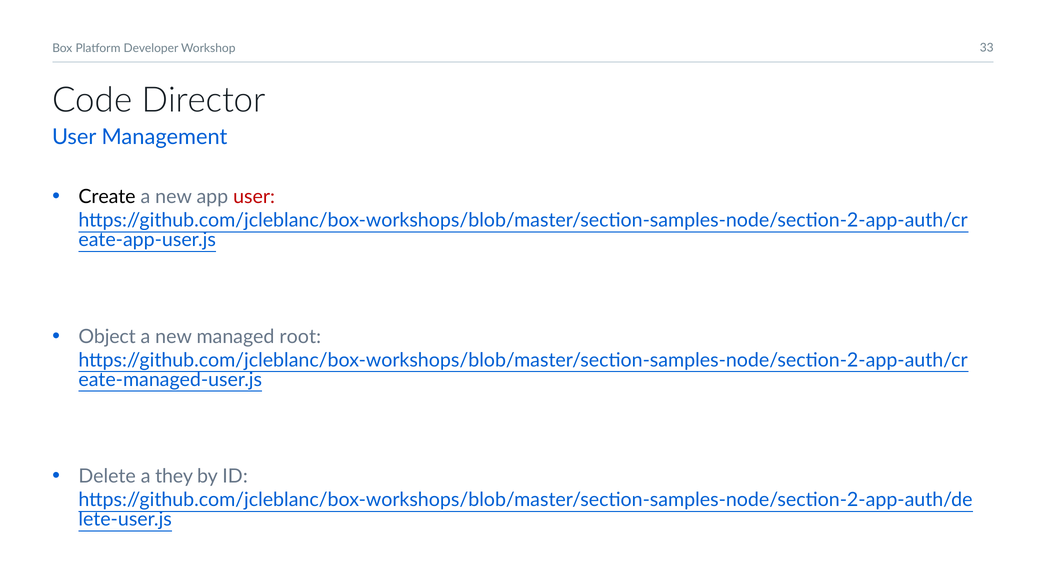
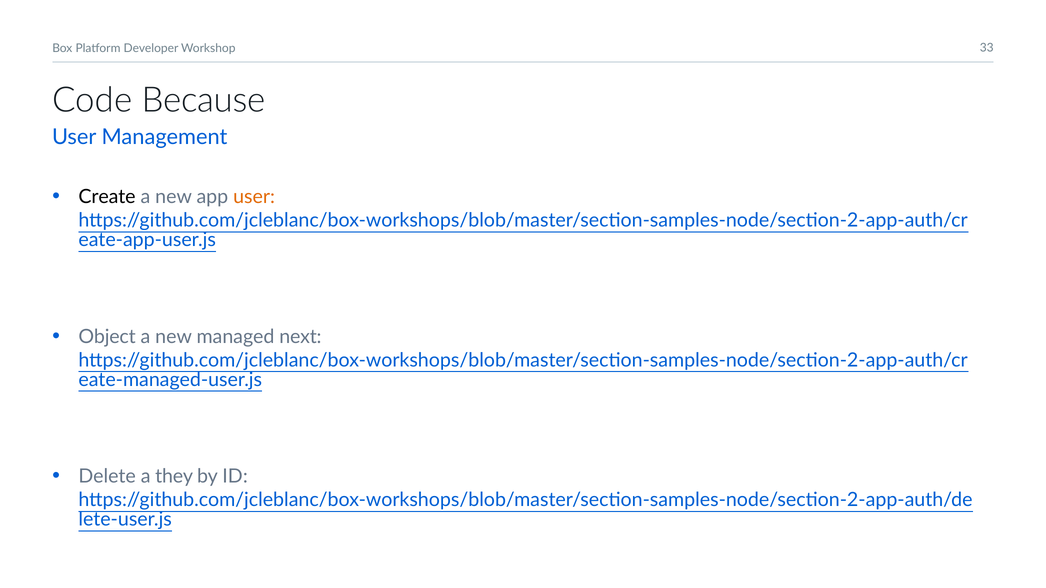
Director: Director -> Because
user at (254, 197) colour: red -> orange
root: root -> next
